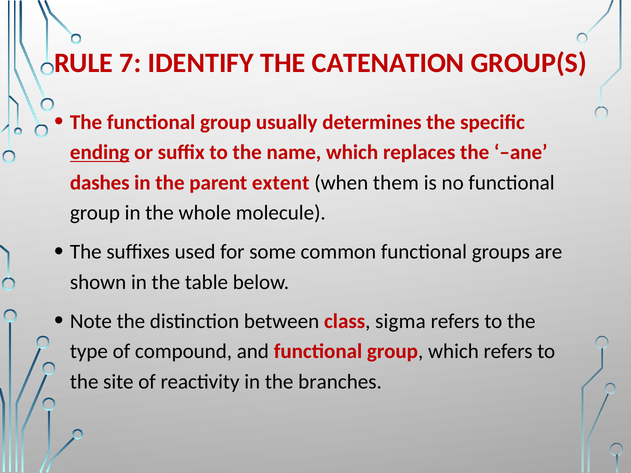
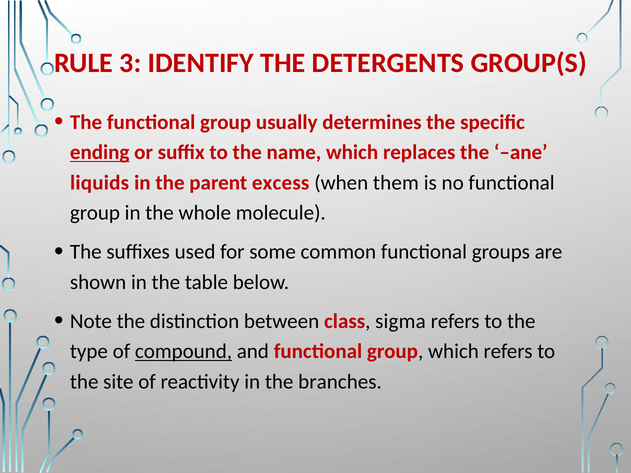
7: 7 -> 3
CATENATION: CATENATION -> DETERGENTS
dashes: dashes -> liquids
extent: extent -> excess
compound underline: none -> present
